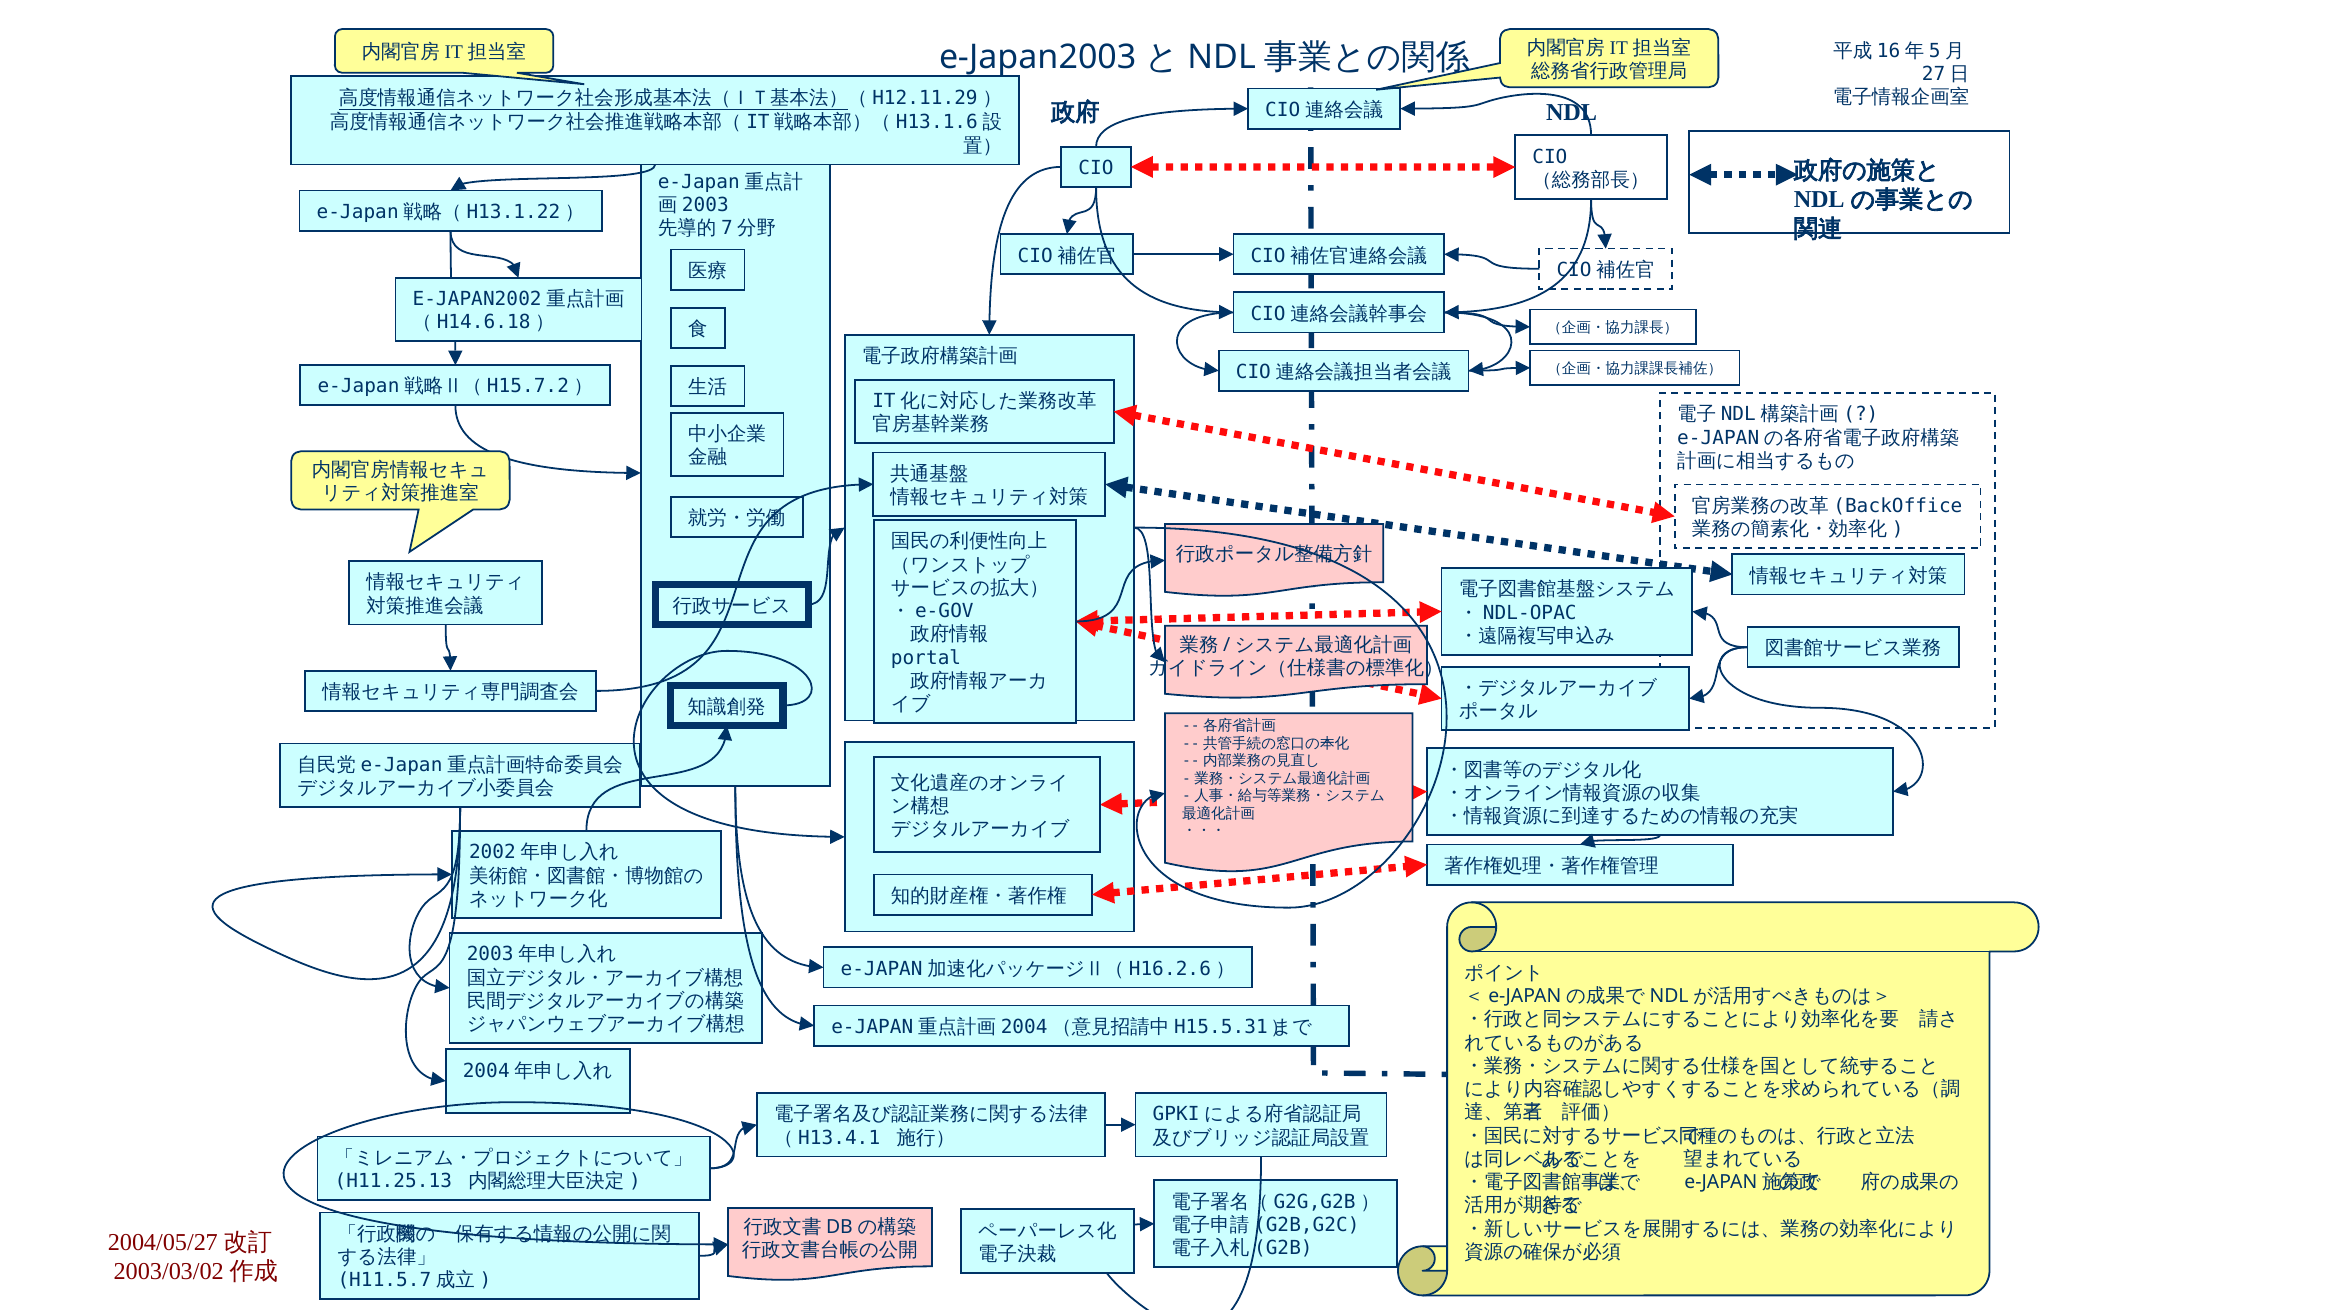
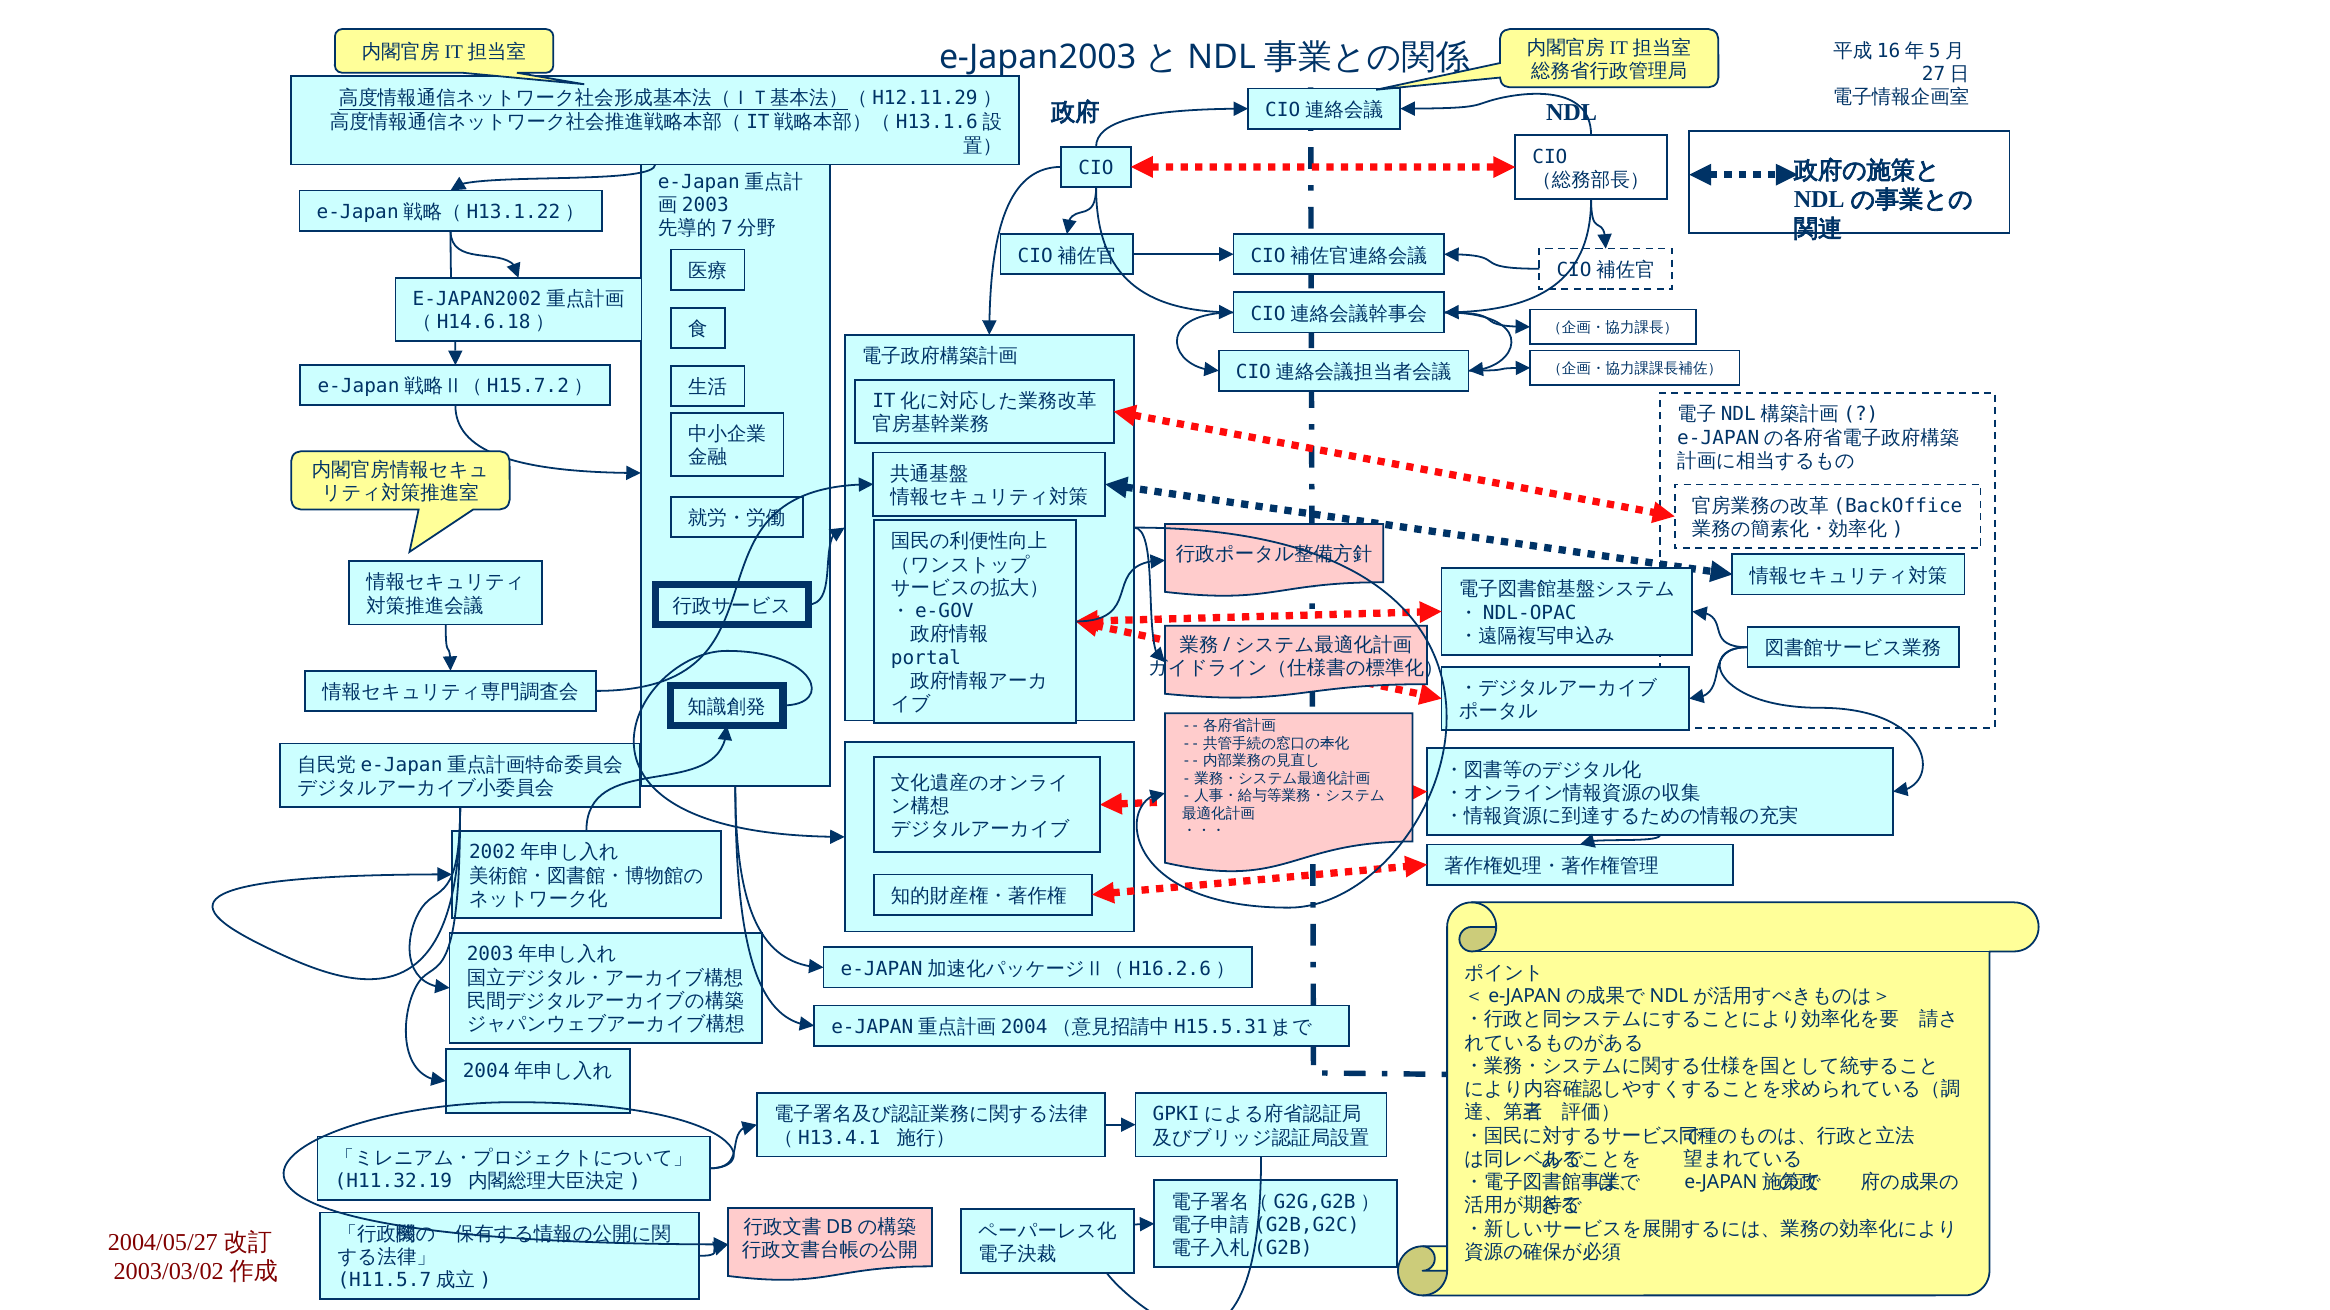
H11.25.13: H11.25.13 -> H11.32.19
